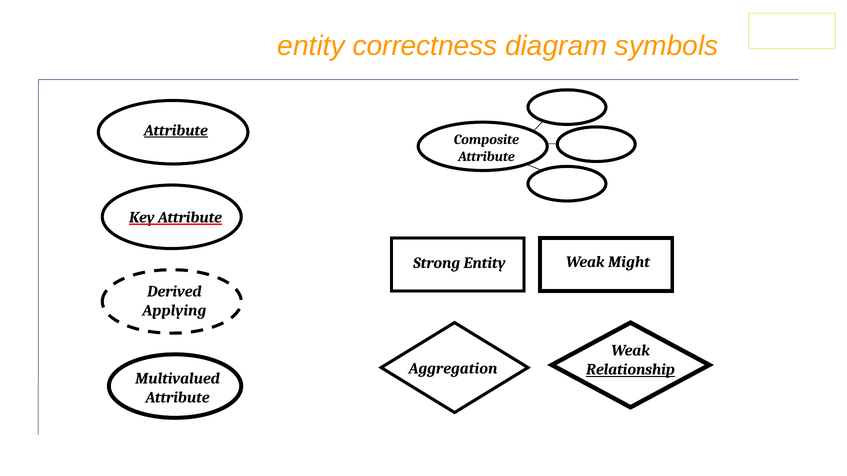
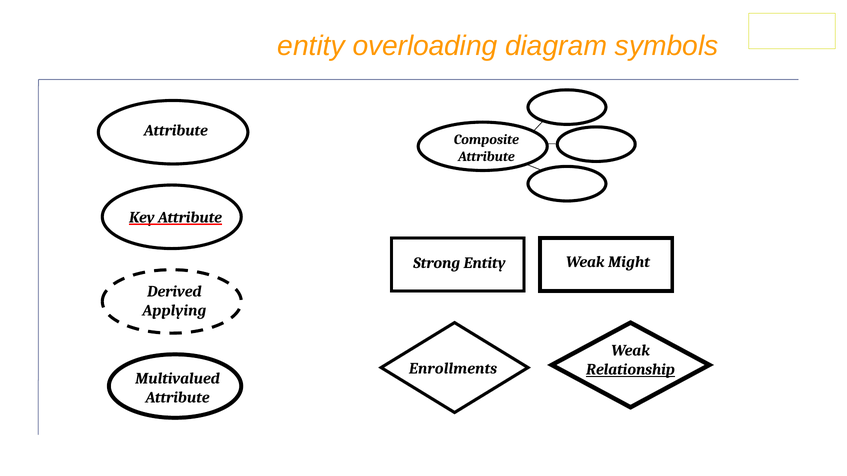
correctness: correctness -> overloading
Attribute at (176, 130) underline: present -> none
Aggregation: Aggregation -> Enrollments
